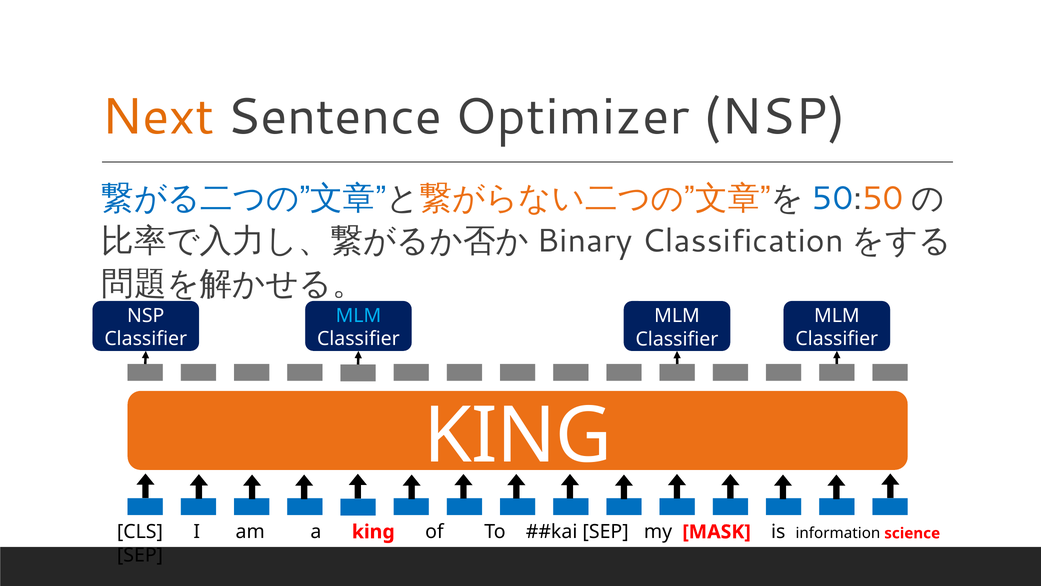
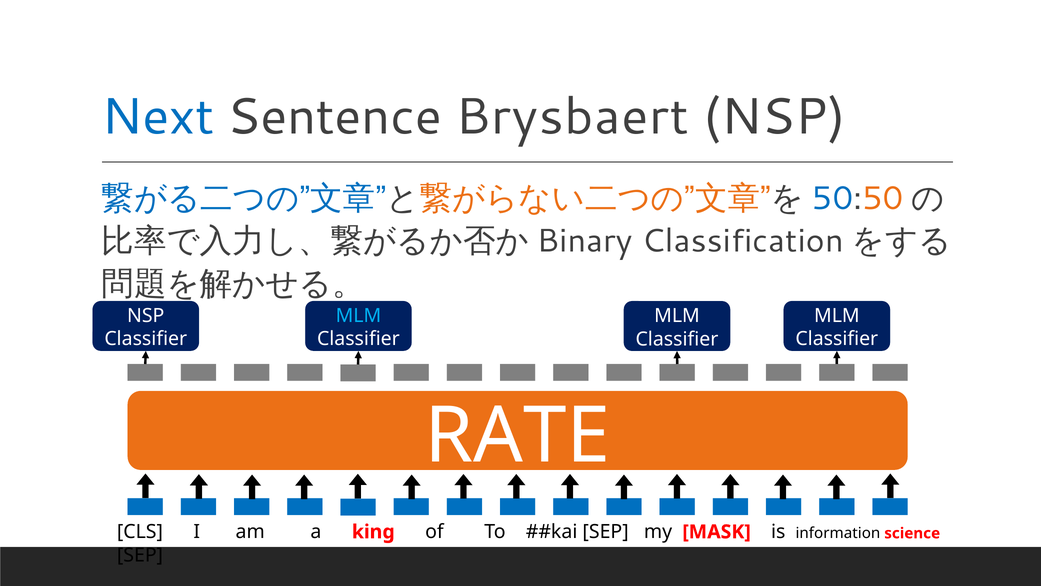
Next colour: orange -> blue
Optimizer: Optimizer -> Brysbaert
KING at (518, 436): KING -> RATE
